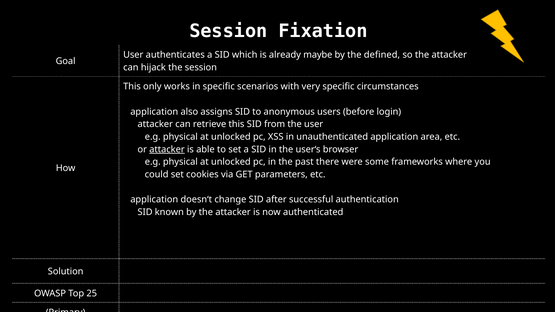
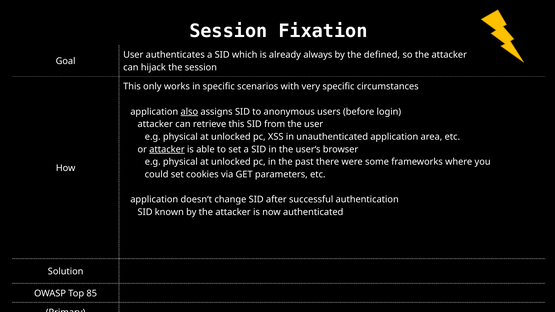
maybe: maybe -> always
also underline: none -> present
25: 25 -> 85
